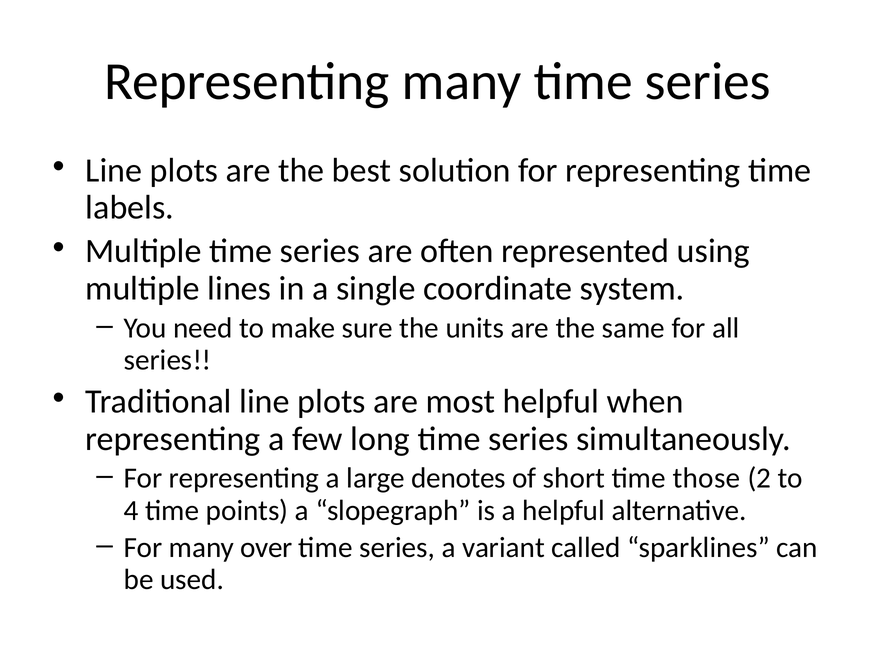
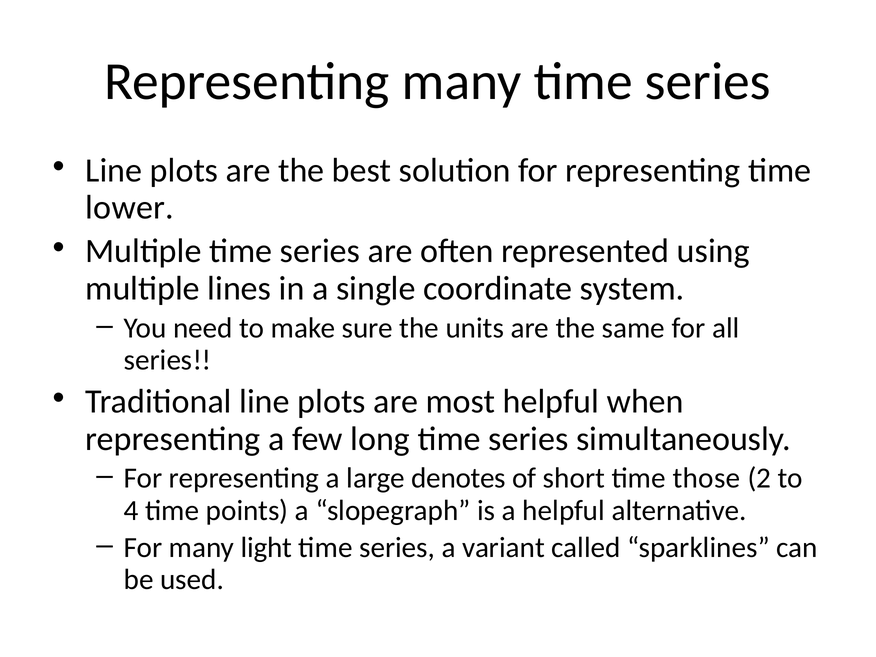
labels: labels -> lower
over: over -> light
